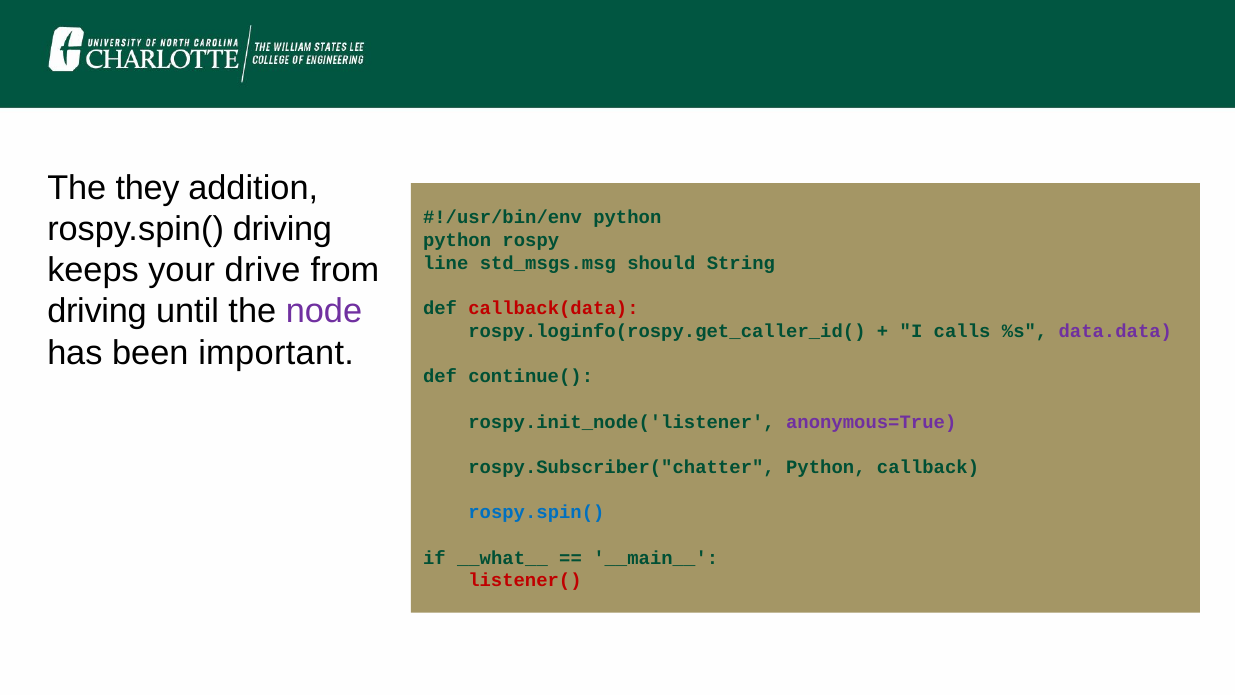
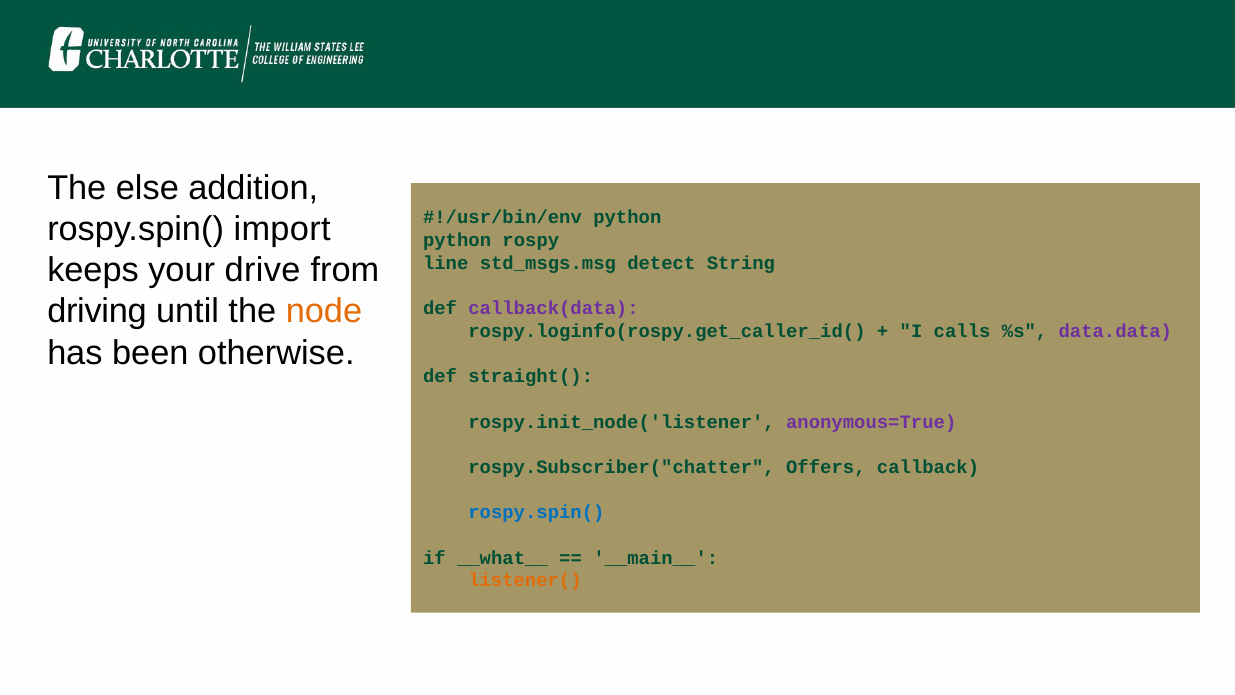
they: they -> else
rospy.spin( driving: driving -> import
should: should -> detect
node colour: purple -> orange
callback(data colour: red -> purple
important: important -> otherwise
continue(: continue( -> straight(
rospy.Subscriber("chatter Python: Python -> Offers
listener( colour: red -> orange
